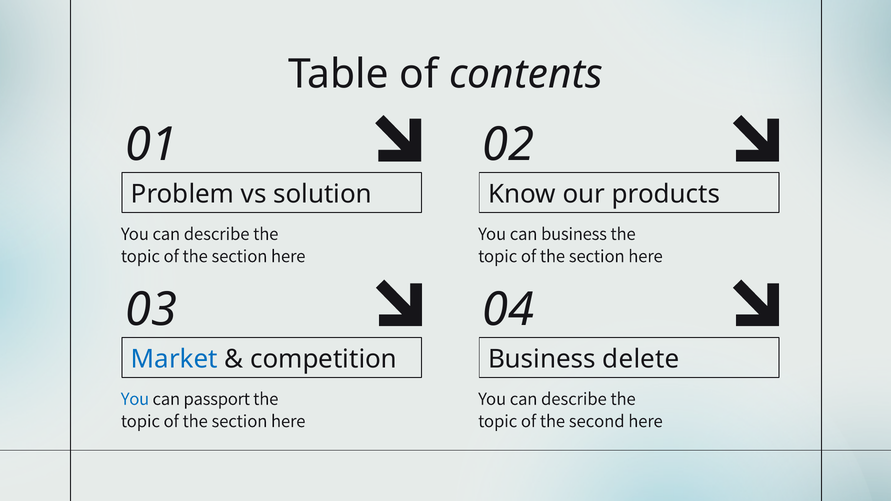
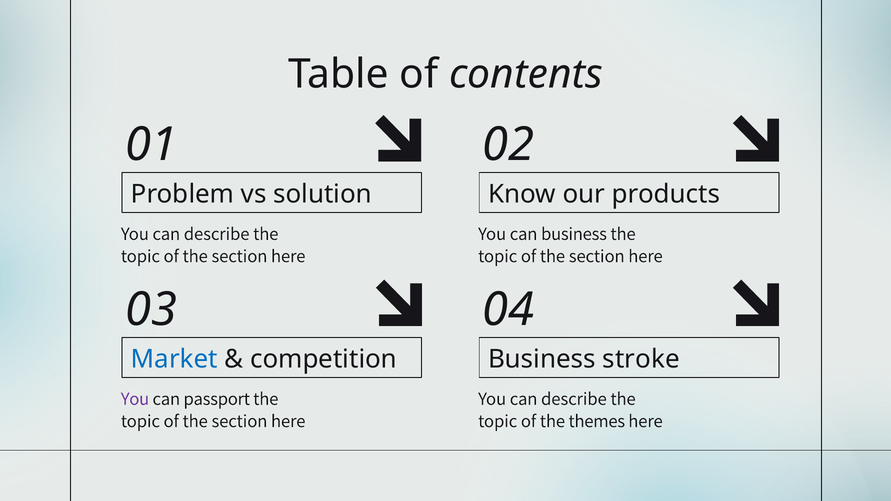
delete: delete -> stroke
You at (135, 399) colour: blue -> purple
second: second -> themes
